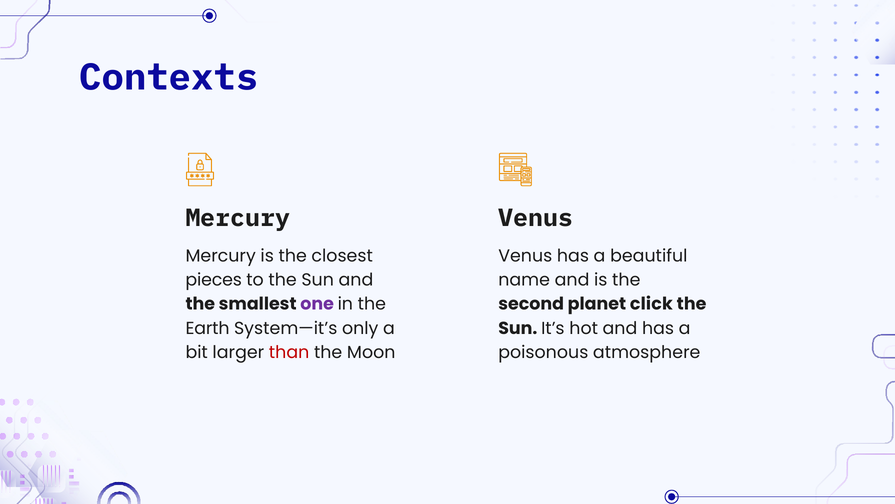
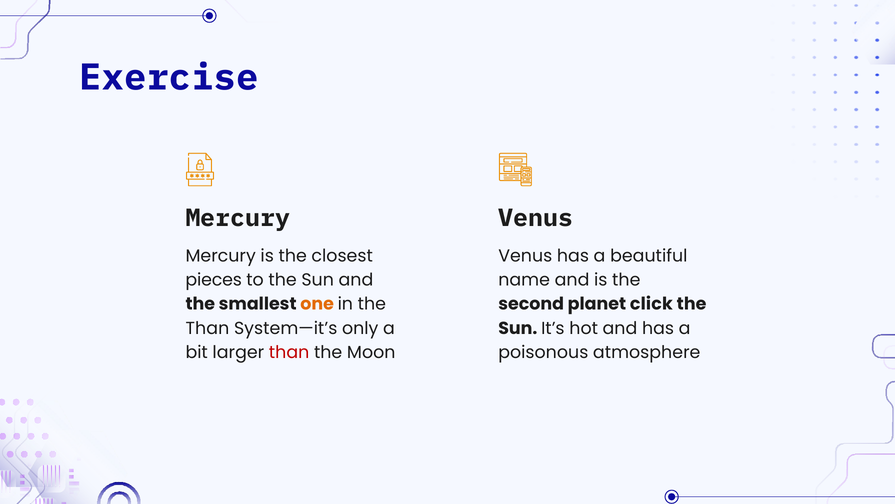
Contexts: Contexts -> Exercise
one colour: purple -> orange
Earth at (208, 328): Earth -> Than
